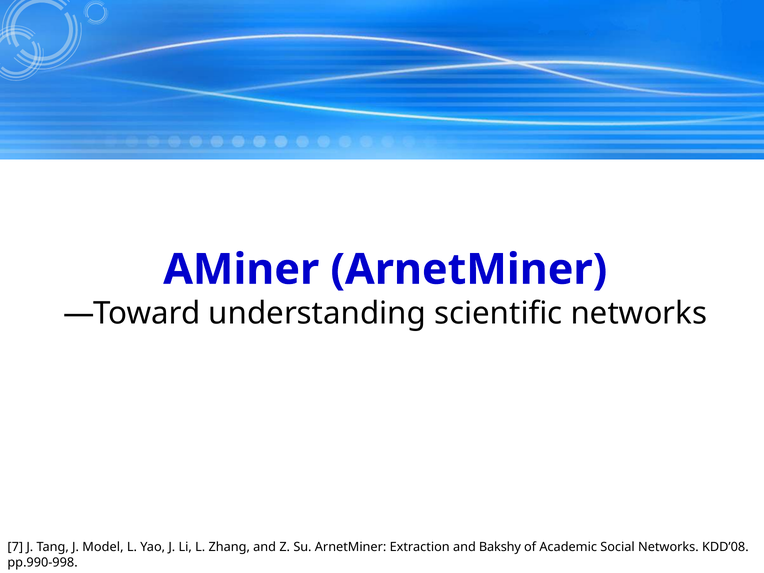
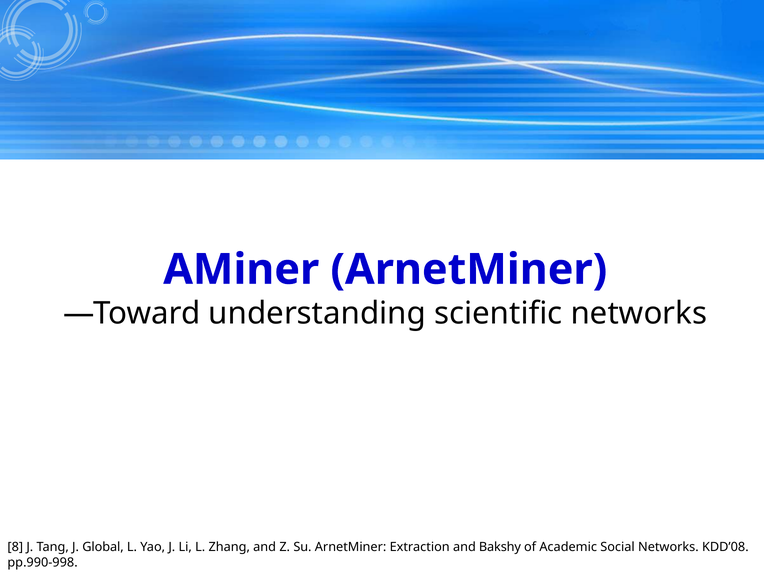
7: 7 -> 8
Model: Model -> Global
